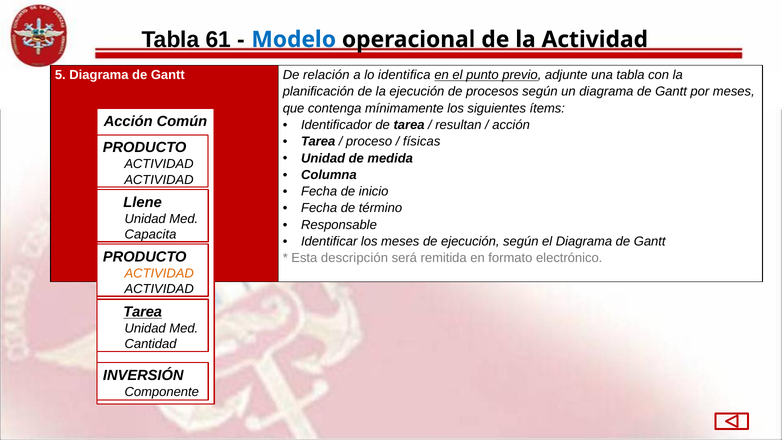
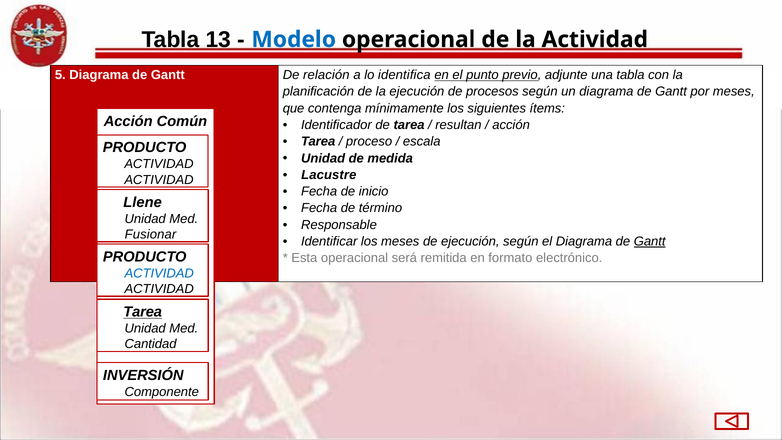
61: 61 -> 13
físicas: físicas -> escala
Columna: Columna -> Lacustre
Capacita: Capacita -> Fusionar
Gantt at (650, 241) underline: none -> present
Esta descripción: descripción -> operacional
ACTIVIDAD at (159, 273) colour: orange -> blue
